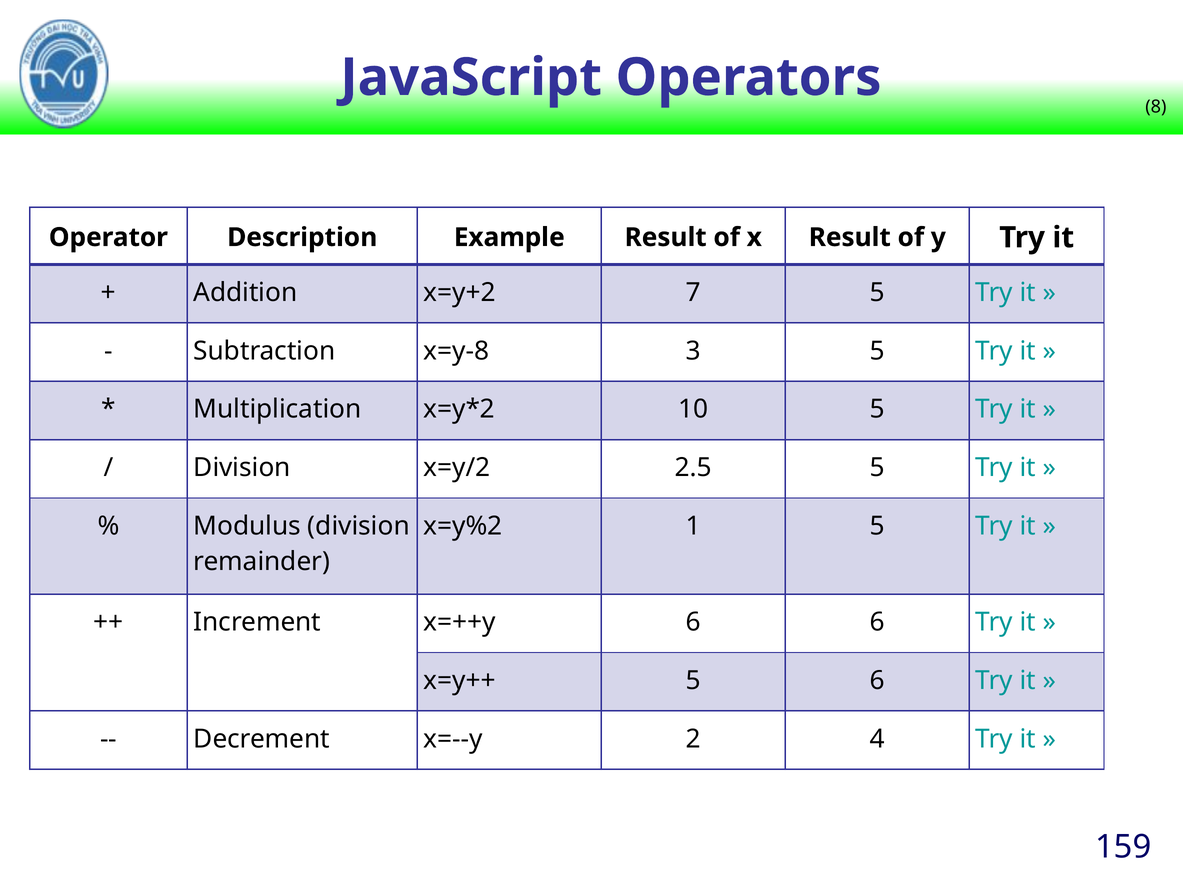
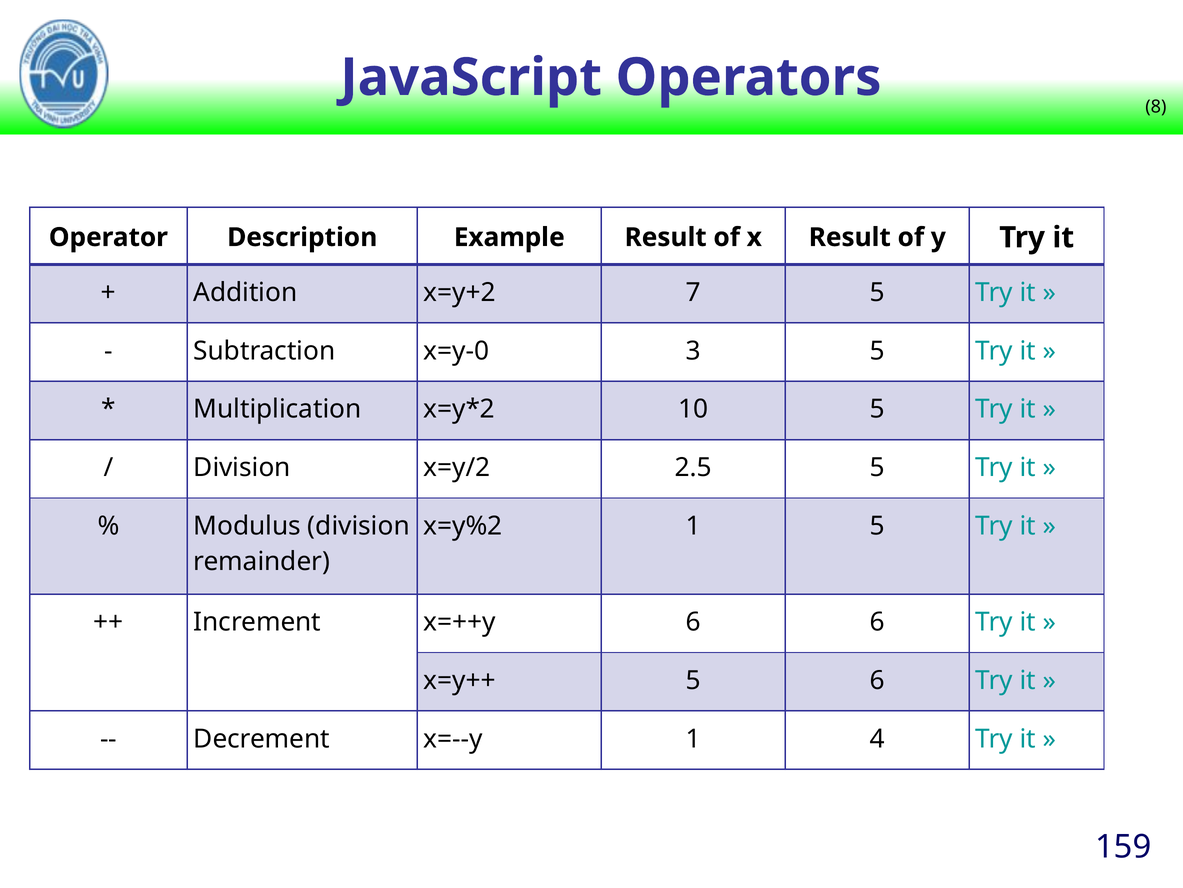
x=y-8: x=y-8 -> x=y-0
x=--y 2: 2 -> 1
